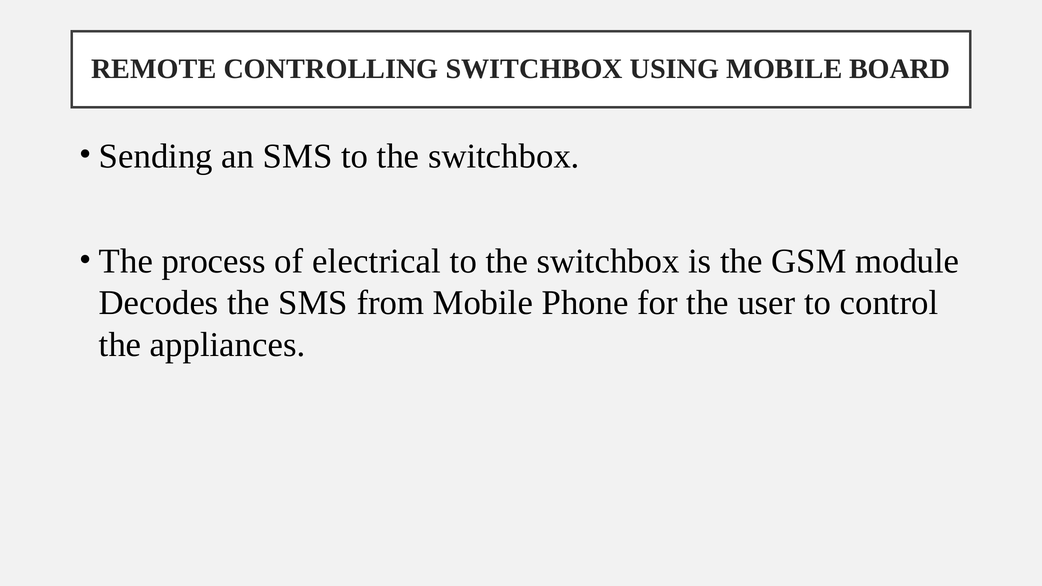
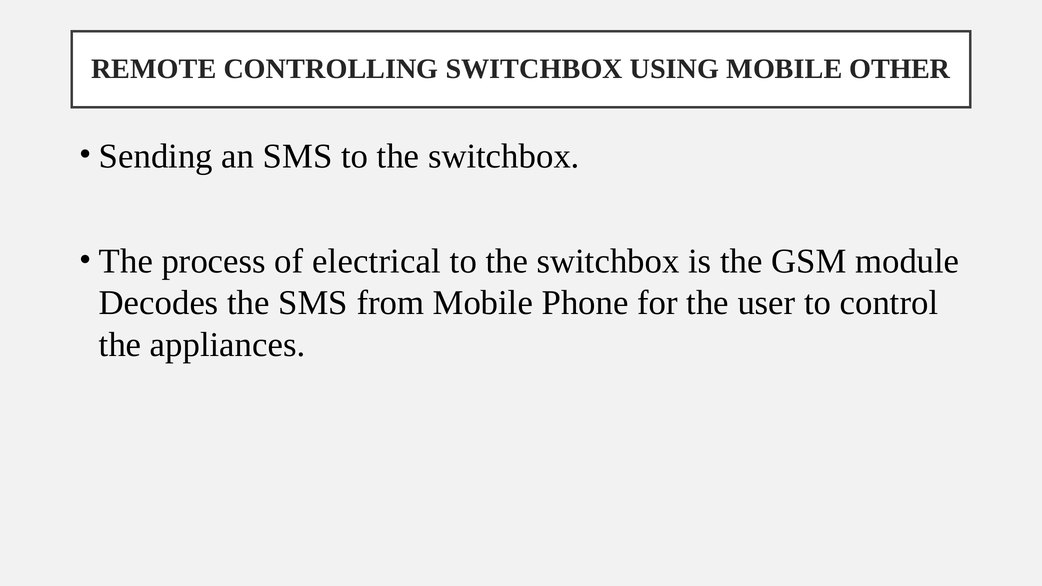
BOARD: BOARD -> OTHER
